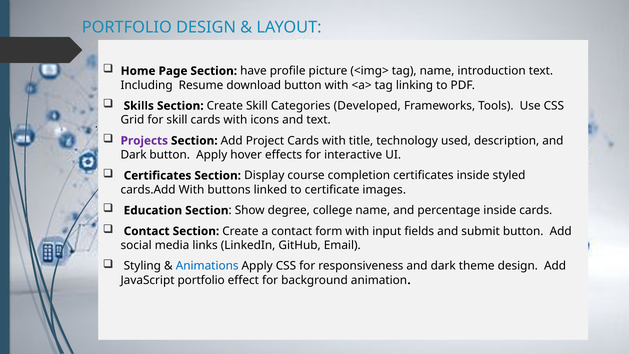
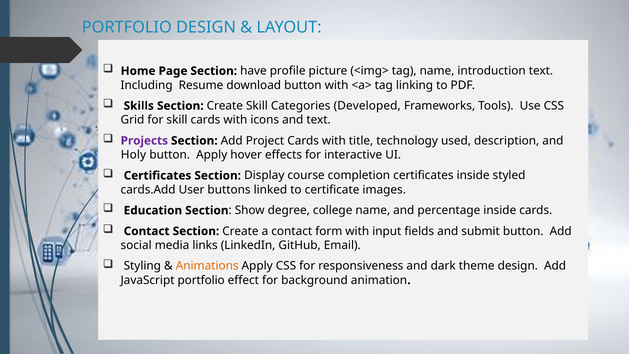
Dark at (134, 155): Dark -> Holy
cards.Add With: With -> User
Animations colour: blue -> orange
